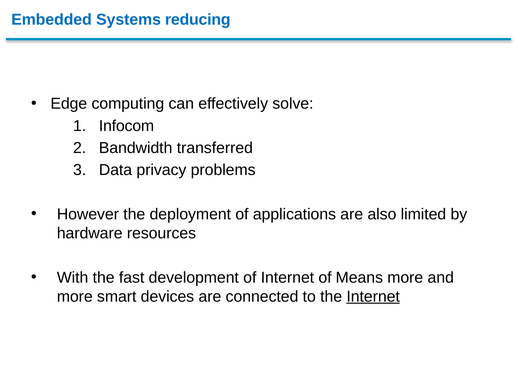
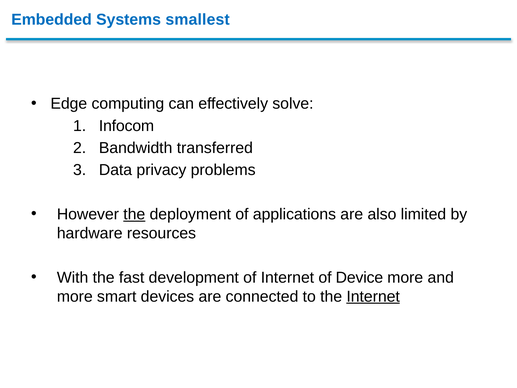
reducing: reducing -> smallest
the at (134, 214) underline: none -> present
Means: Means -> Device
